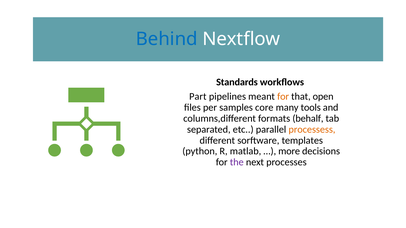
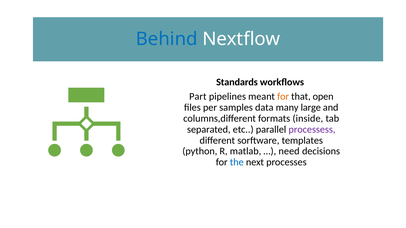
core: core -> data
tools: tools -> large
behalf: behalf -> inside
processess colour: orange -> purple
more: more -> need
the colour: purple -> blue
